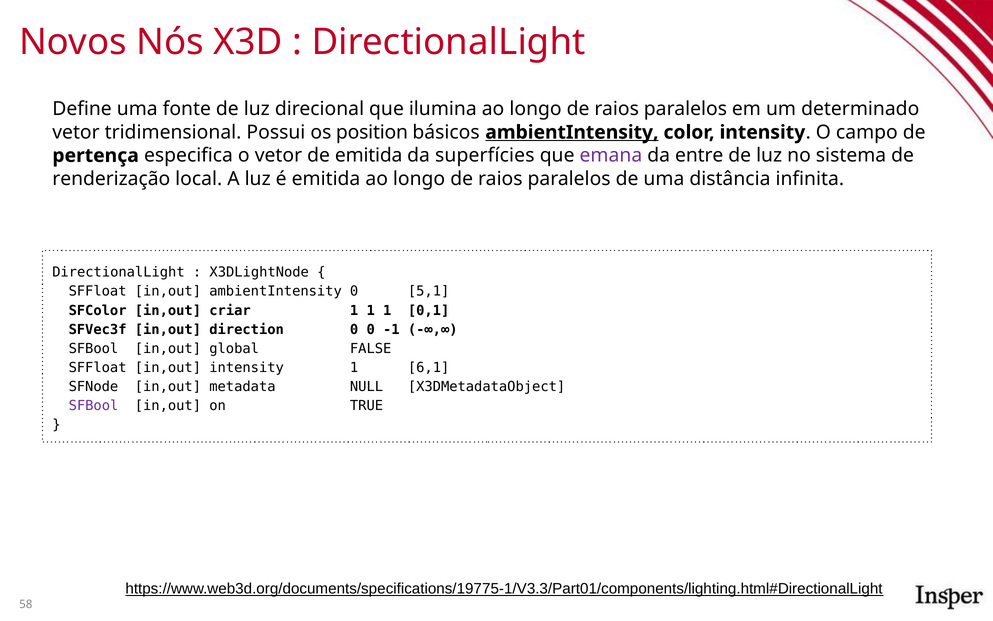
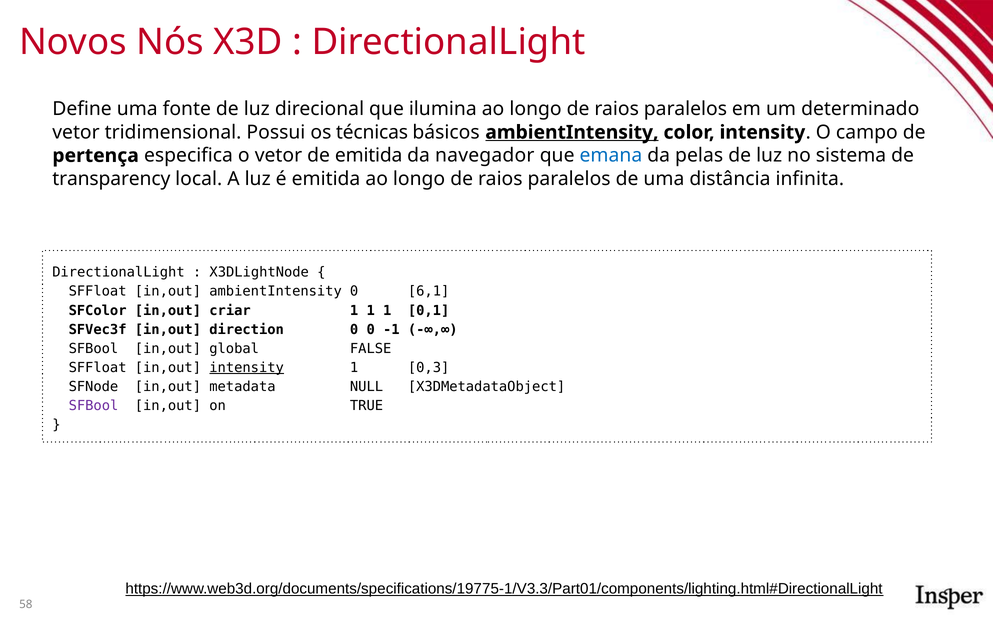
position: position -> técnicas
superfícies: superfícies -> navegador
emana colour: purple -> blue
entre: entre -> pelas
renderização: renderização -> transparency
5,1: 5,1 -> 6,1
intensity at (247, 367) underline: none -> present
6,1: 6,1 -> 0,3
